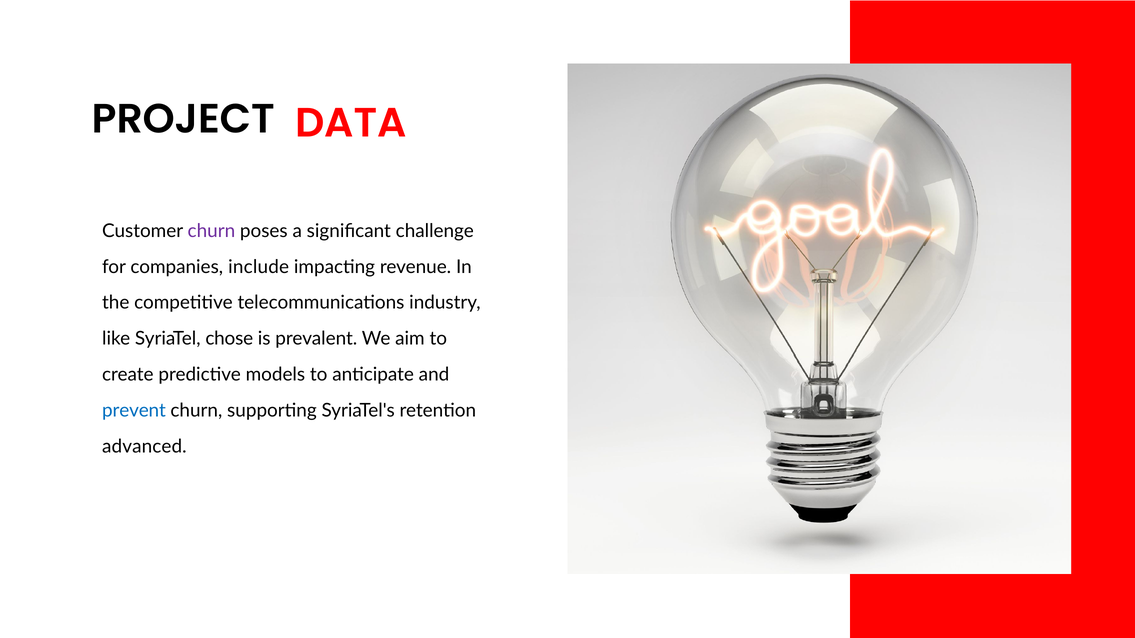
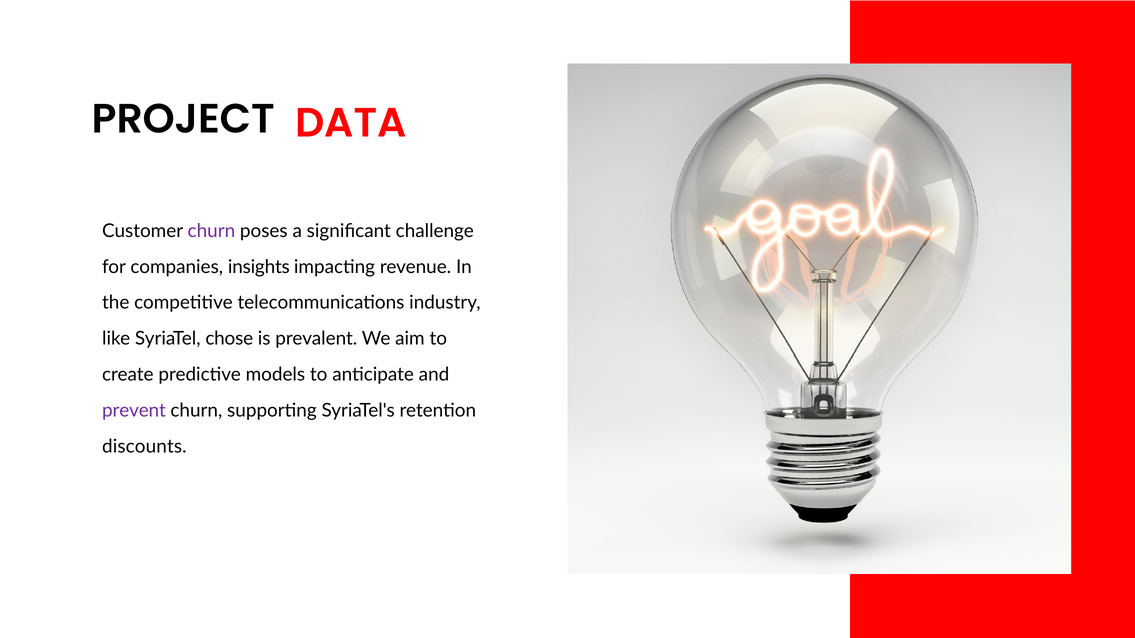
include: include -> insights
prevent colour: blue -> purple
advanced: advanced -> discounts
